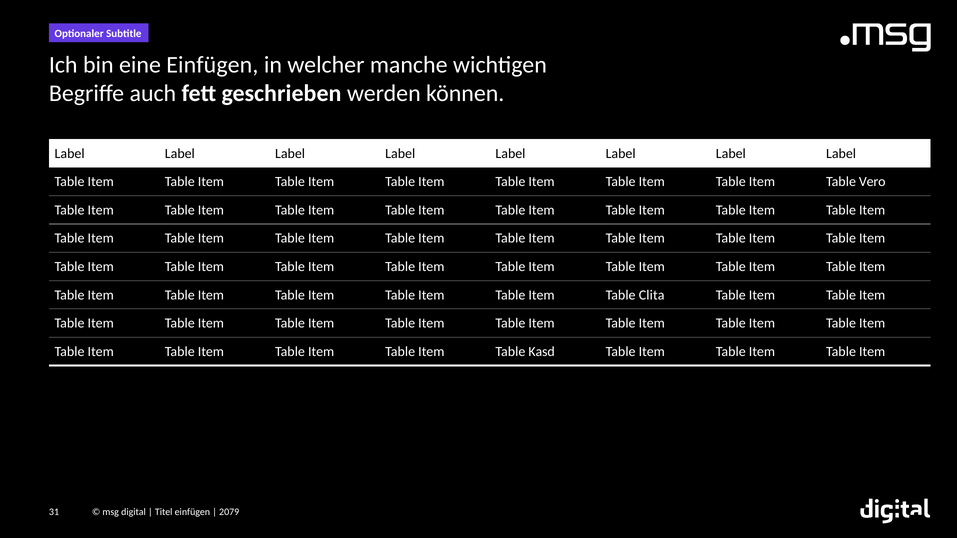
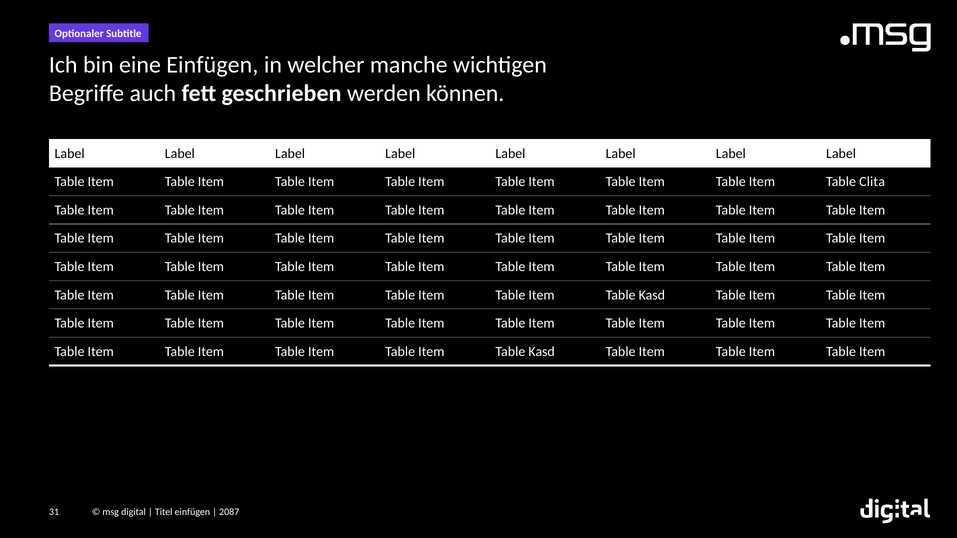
Vero: Vero -> Clita
Clita at (652, 295): Clita -> Kasd
2079: 2079 -> 2087
